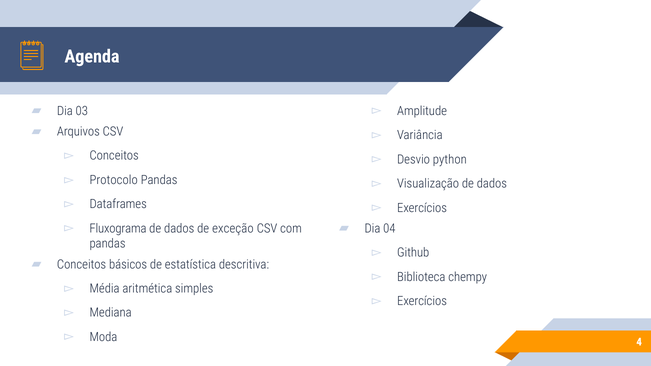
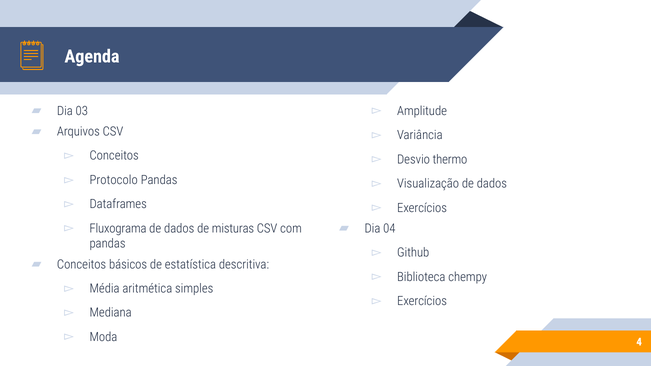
python: python -> thermo
exceção: exceção -> misturas
